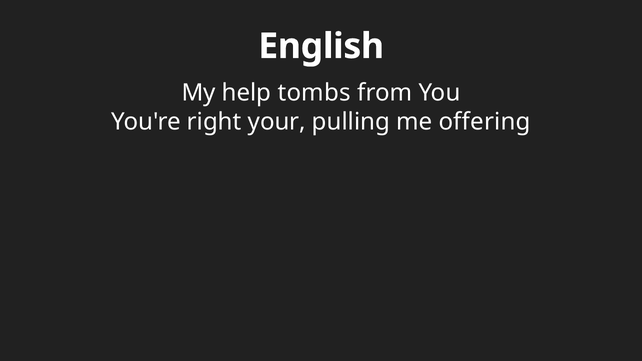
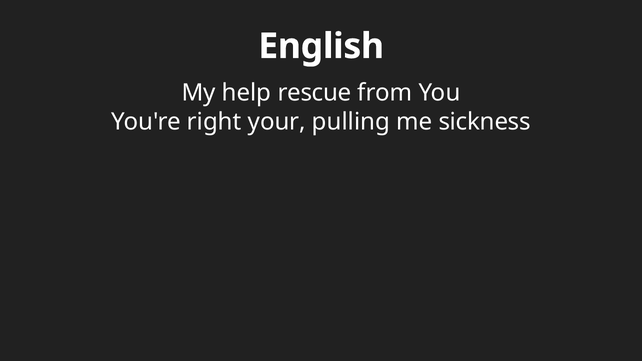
tombs: tombs -> rescue
offering: offering -> sickness
